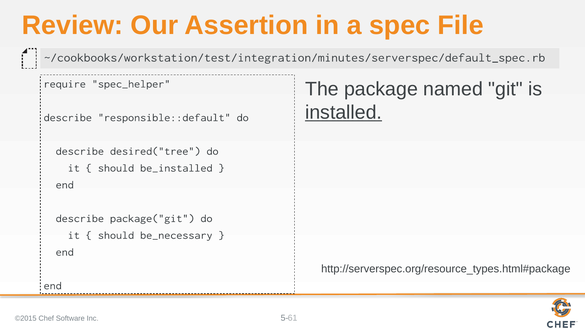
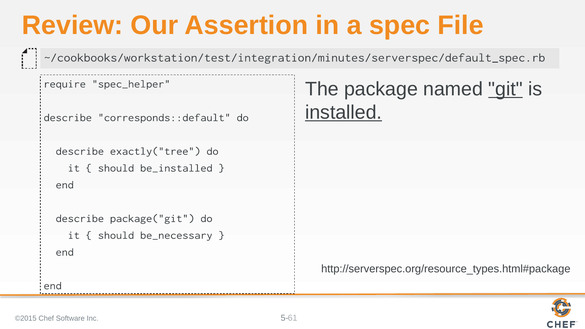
git underline: none -> present
responsible::default: responsible::default -> corresponds::default
desired("tree: desired("tree -> exactly("tree
